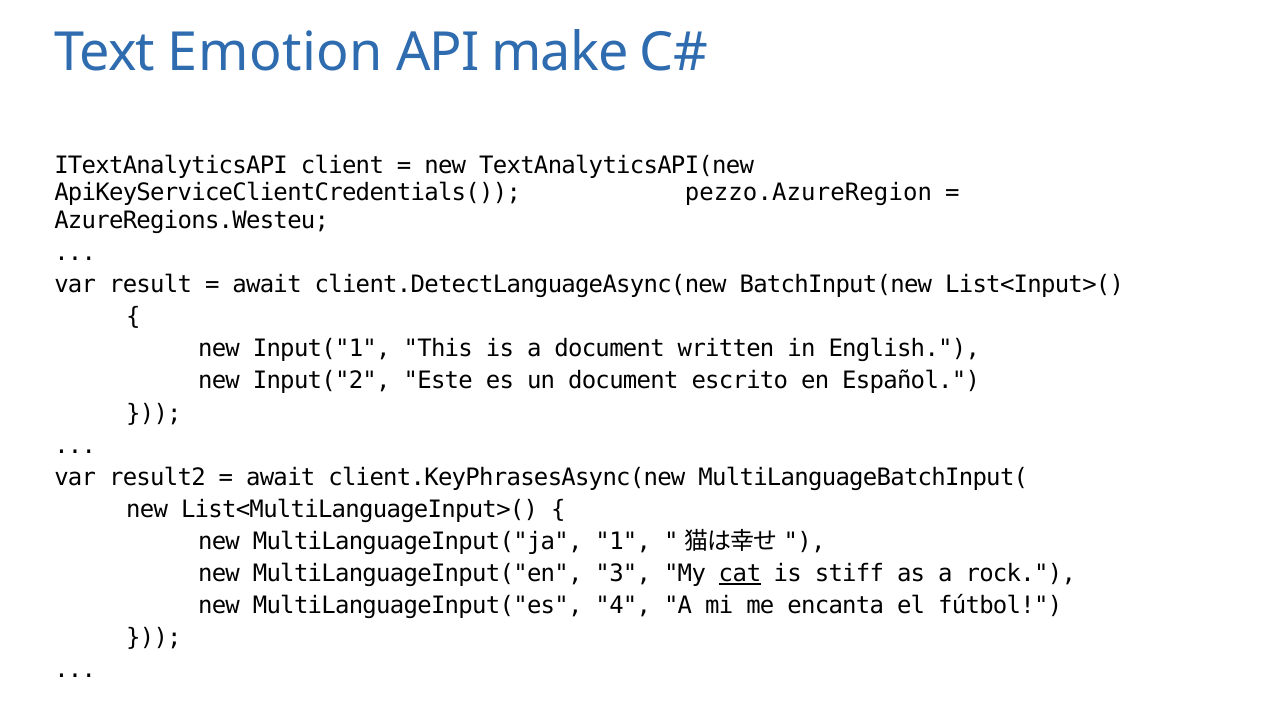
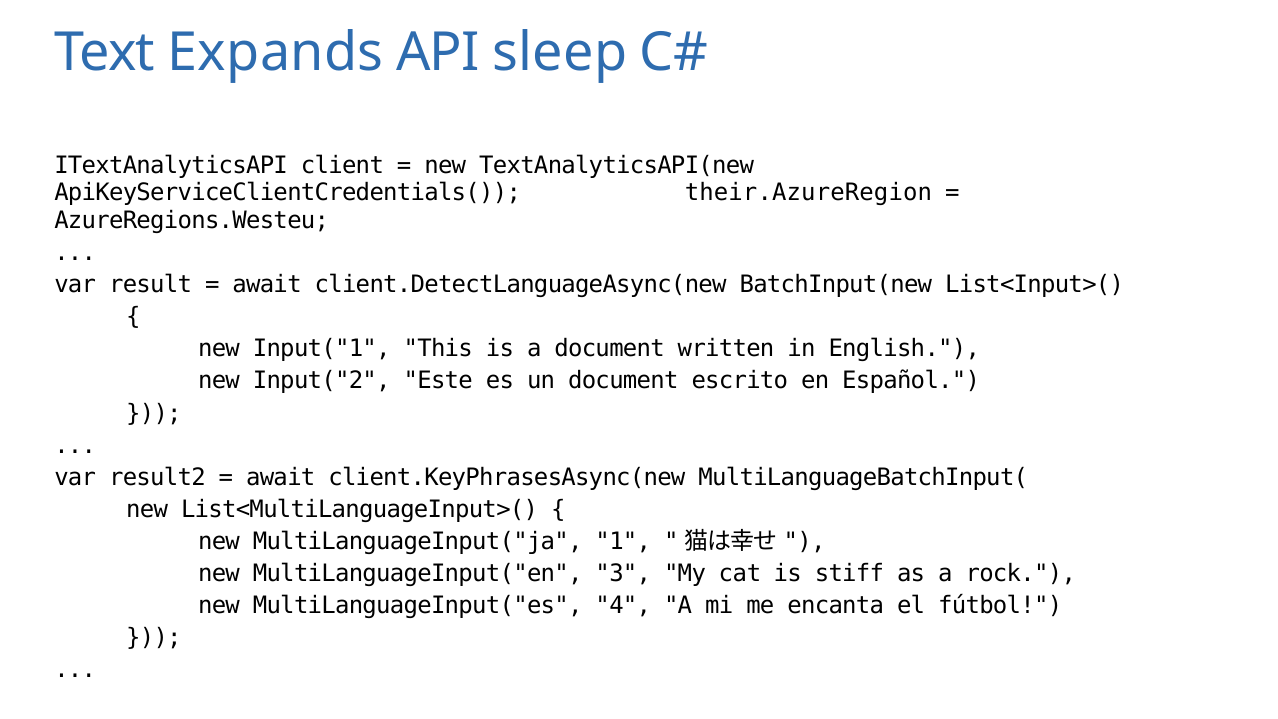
Emotion: Emotion -> Expands
make: make -> sleep
pezzo.AzureRegion: pezzo.AzureRegion -> their.AzureRegion
cat underline: present -> none
